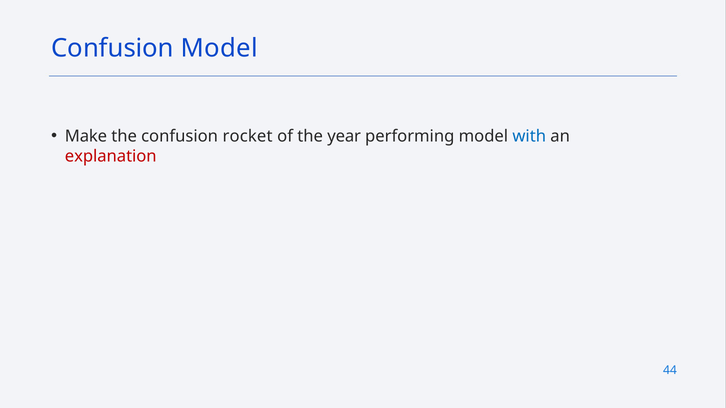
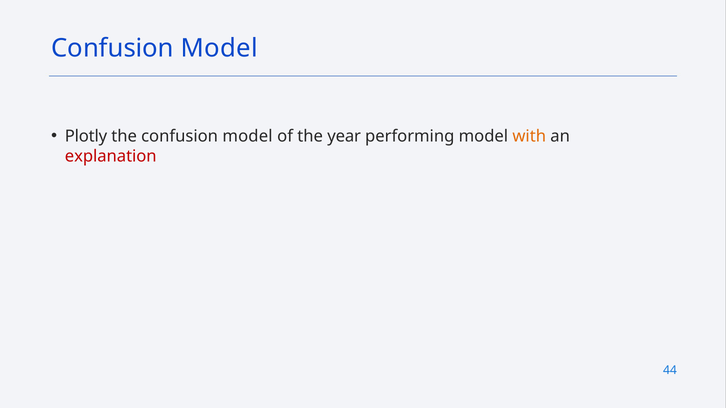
Make: Make -> Plotly
the confusion rocket: rocket -> model
with colour: blue -> orange
